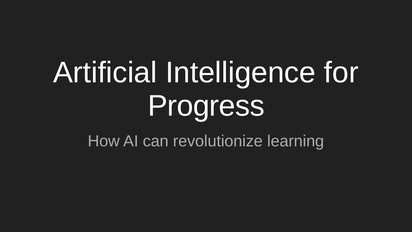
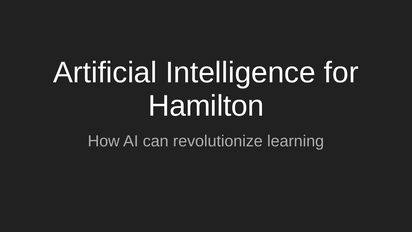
Progress: Progress -> Hamilton
